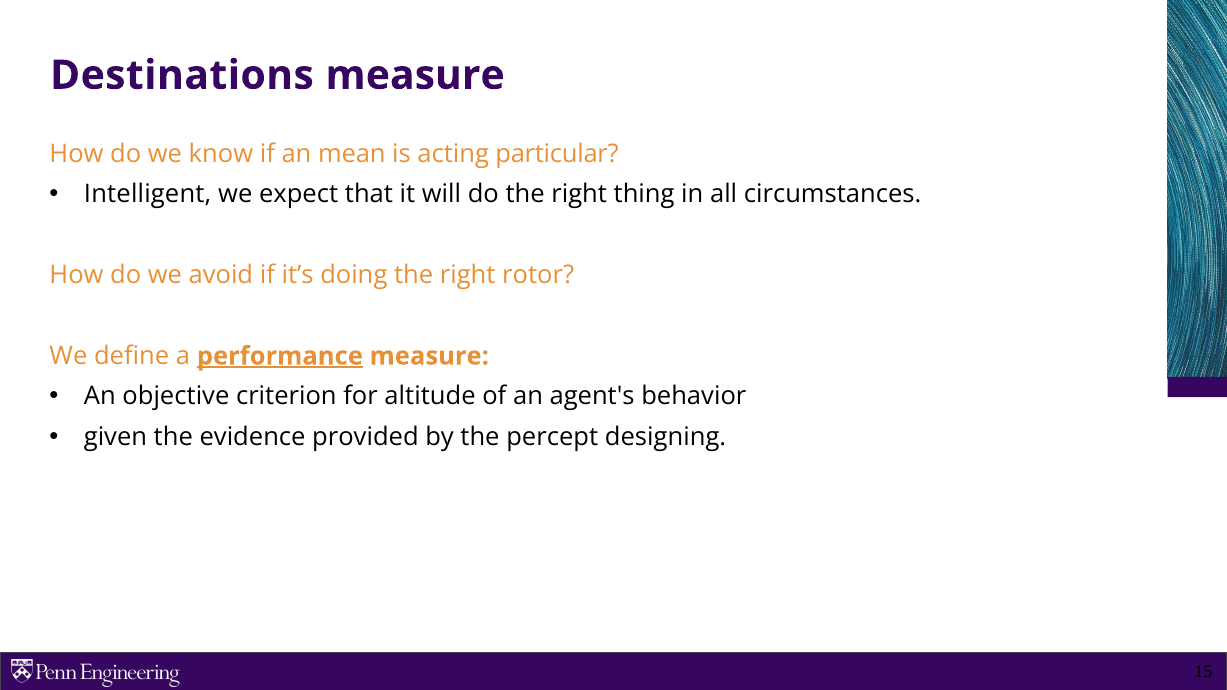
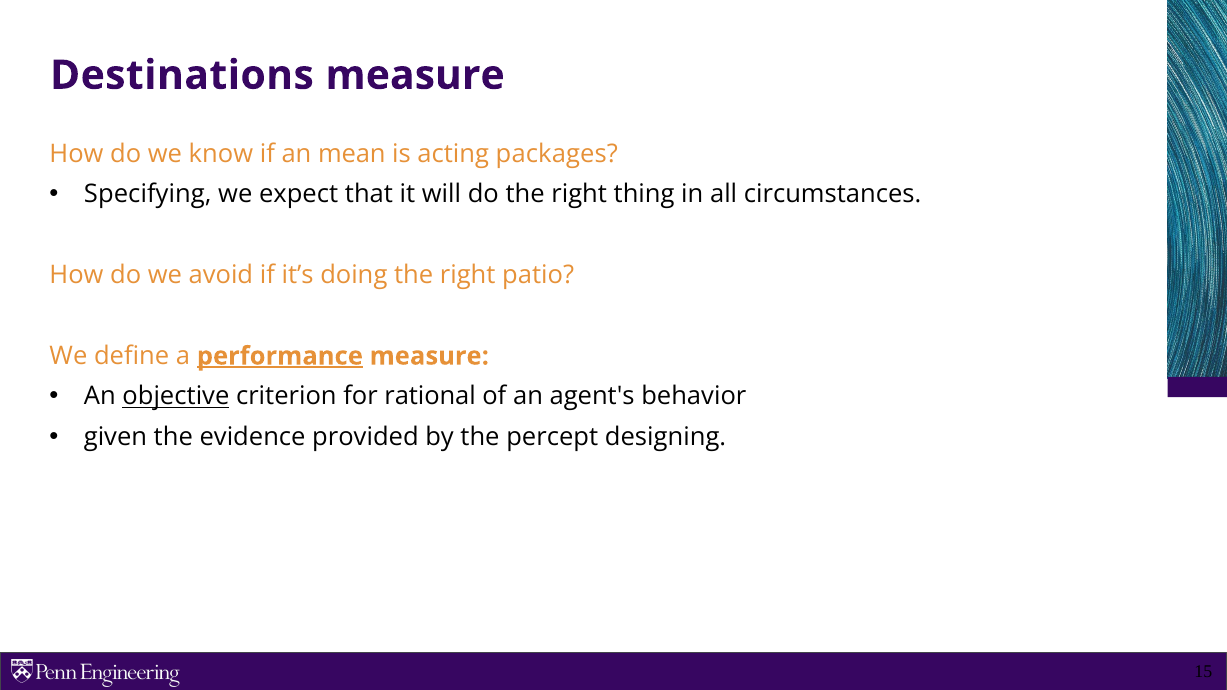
particular: particular -> packages
Intelligent: Intelligent -> Specifying
rotor: rotor -> patio
objective underline: none -> present
altitude: altitude -> rational
